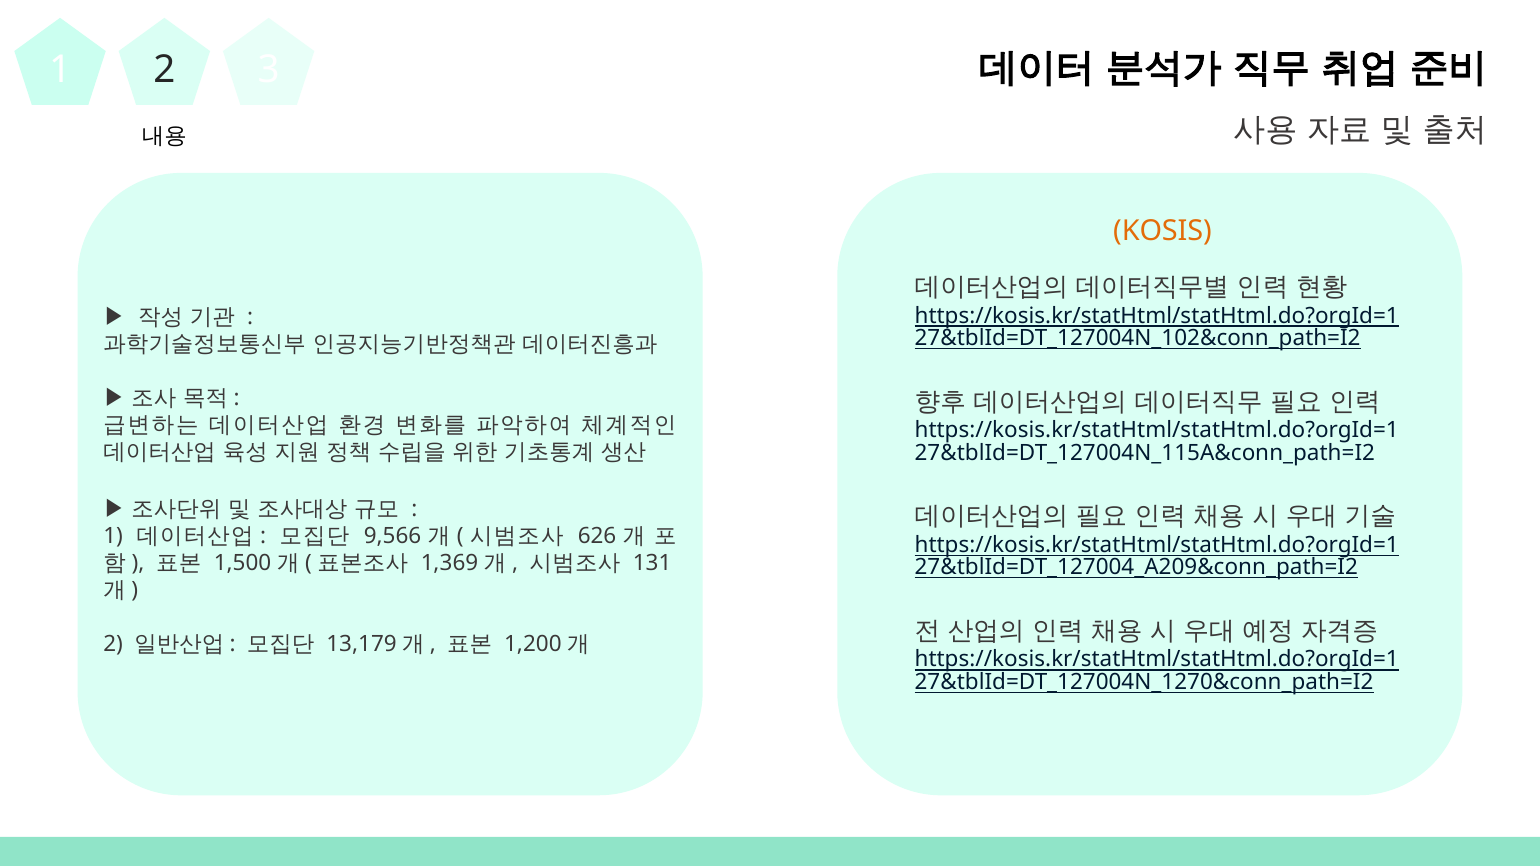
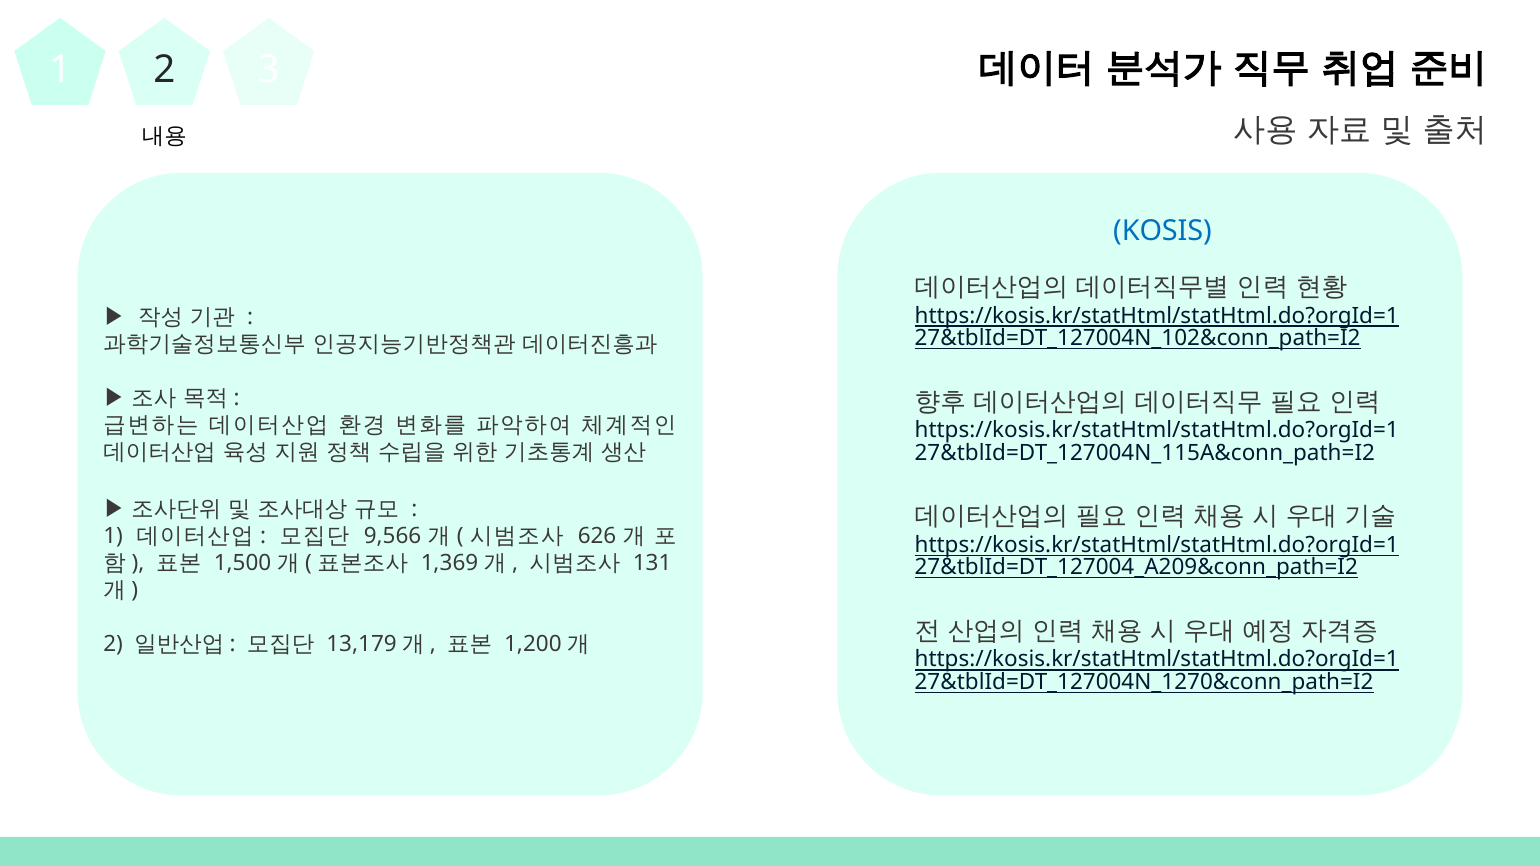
KOSIS colour: orange -> blue
